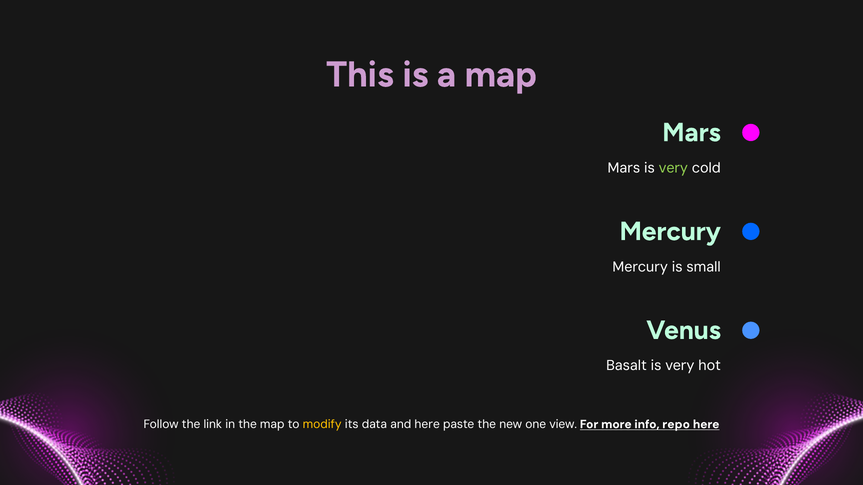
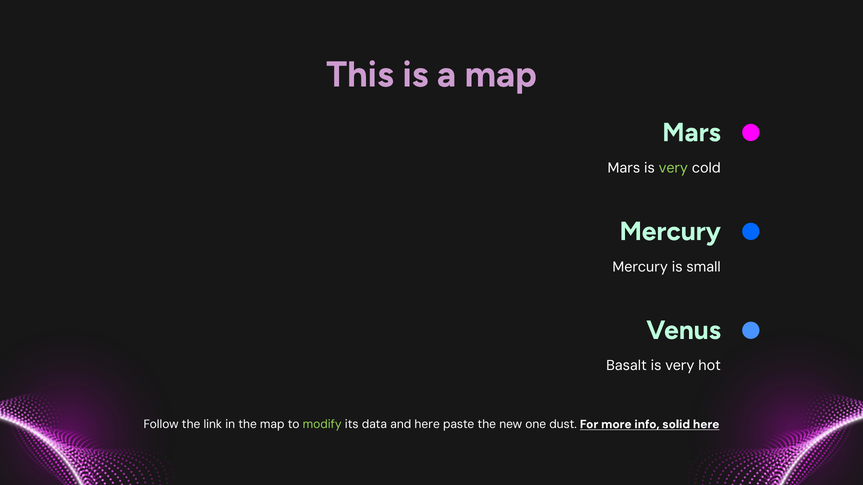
modify colour: yellow -> light green
view: view -> dust
repo: repo -> solid
